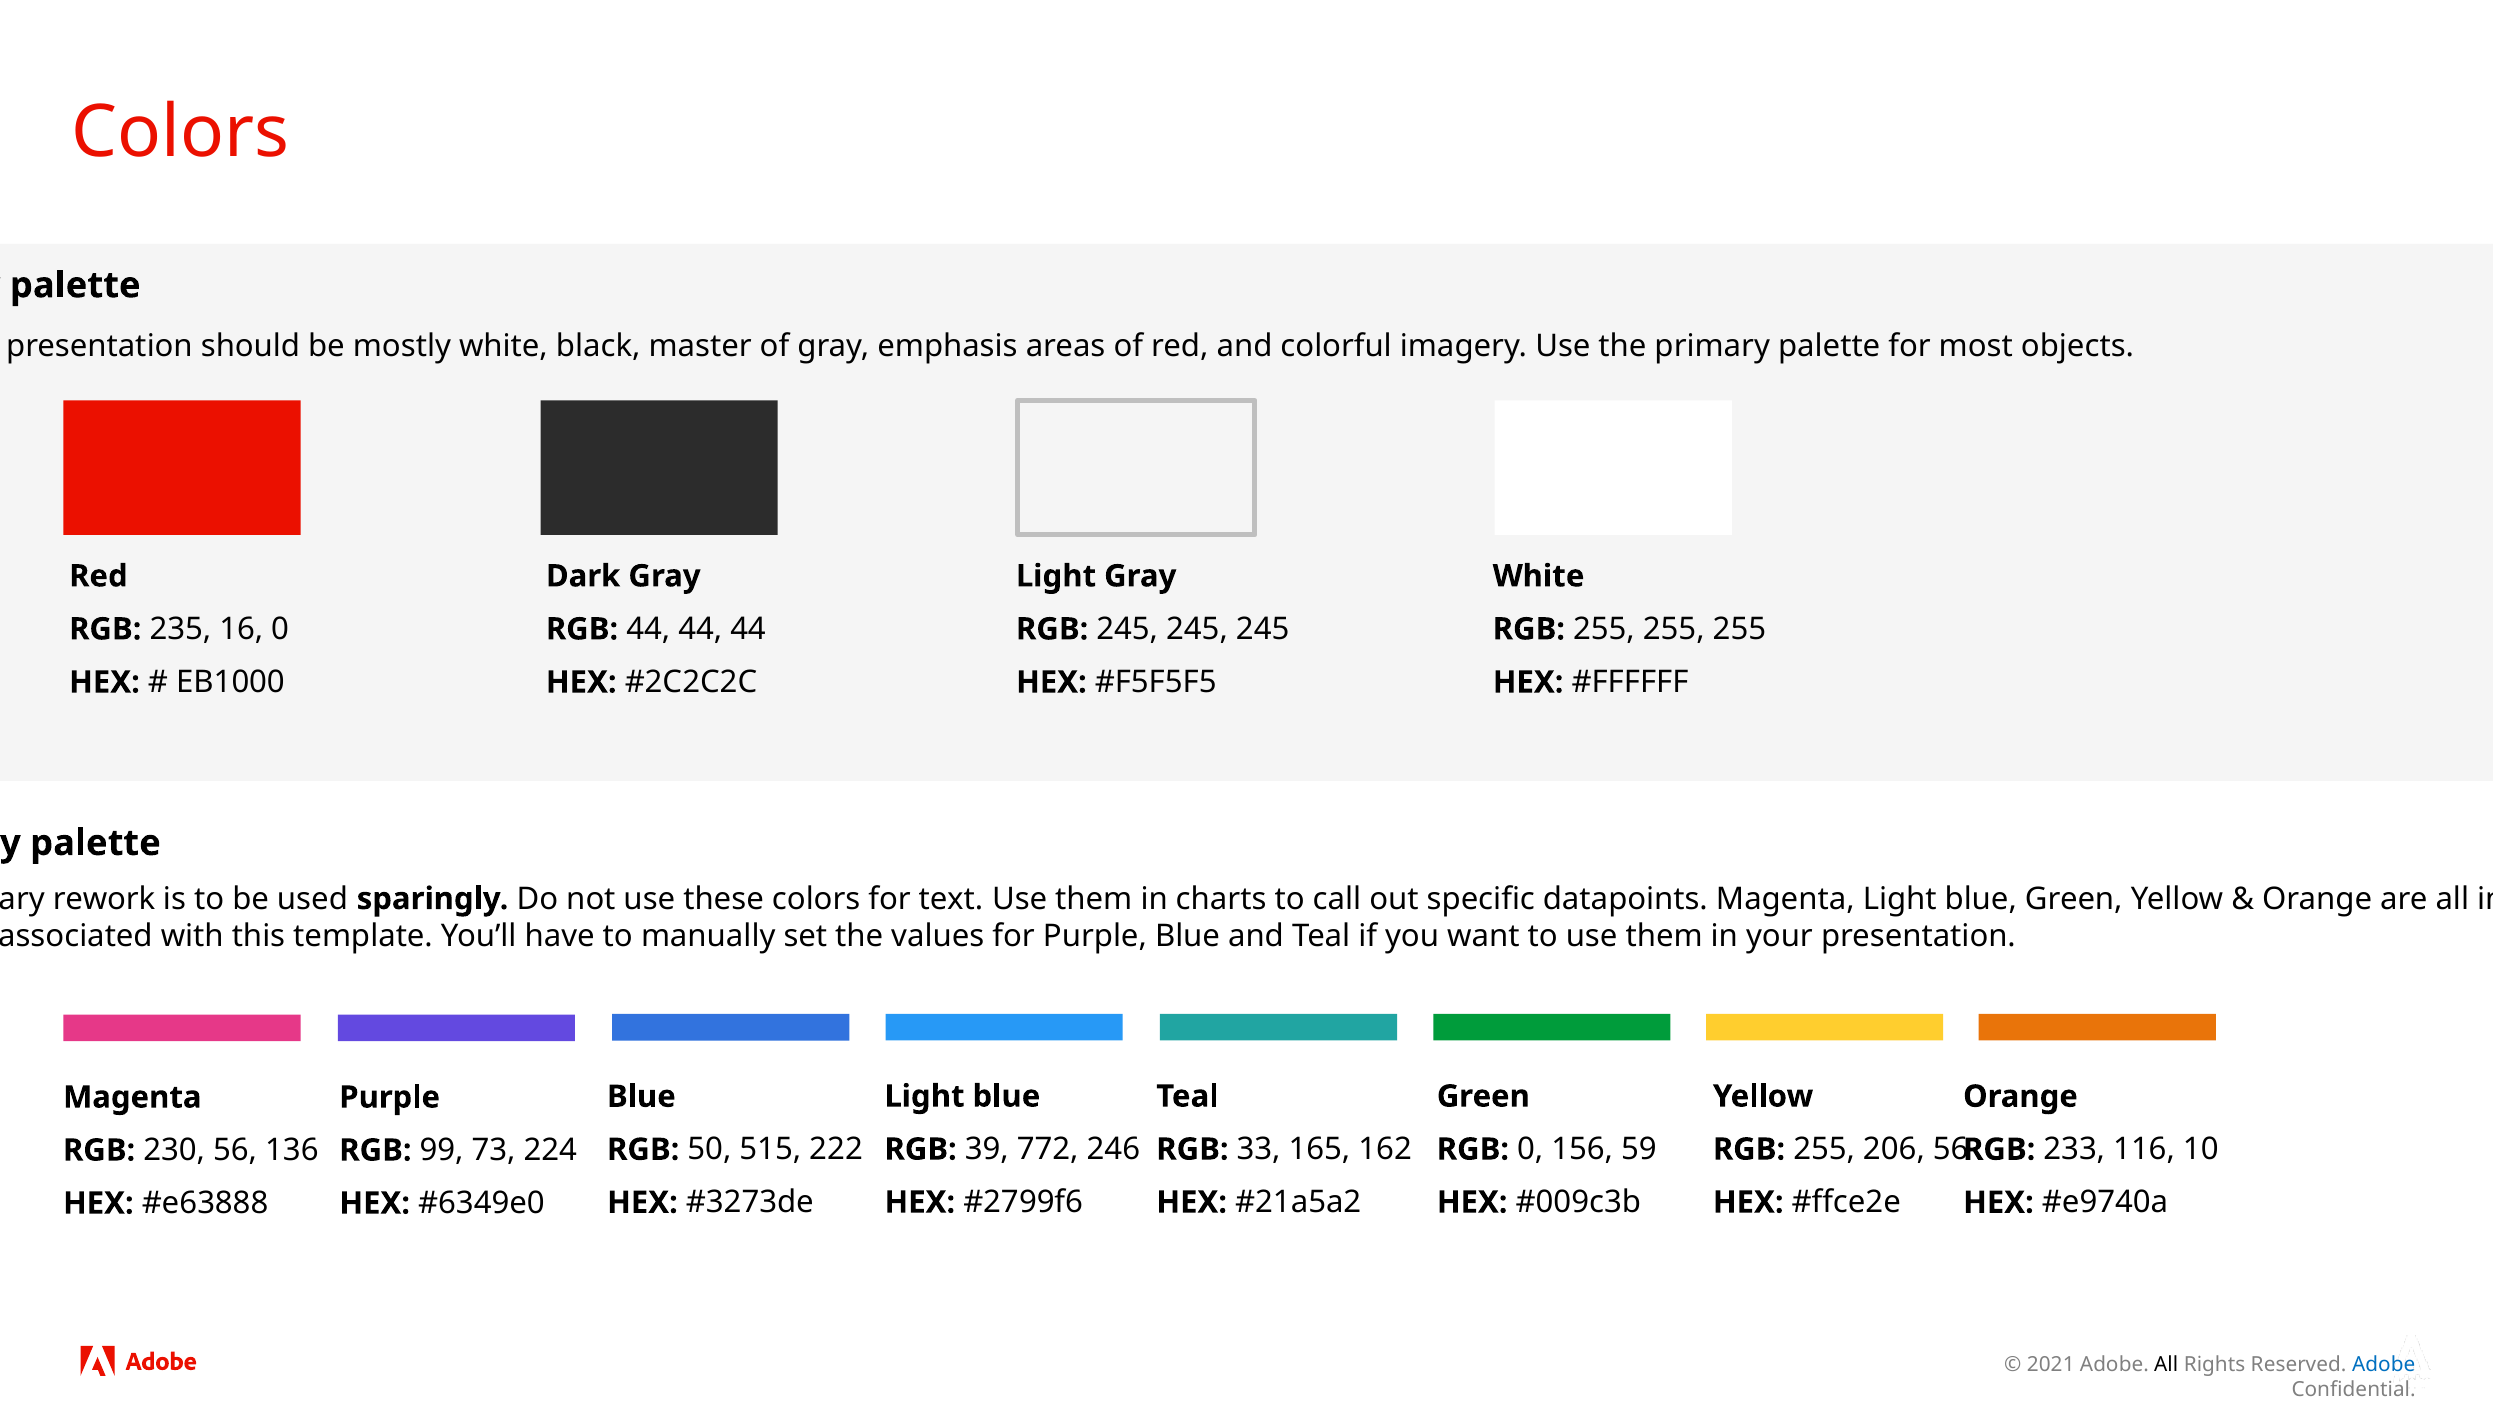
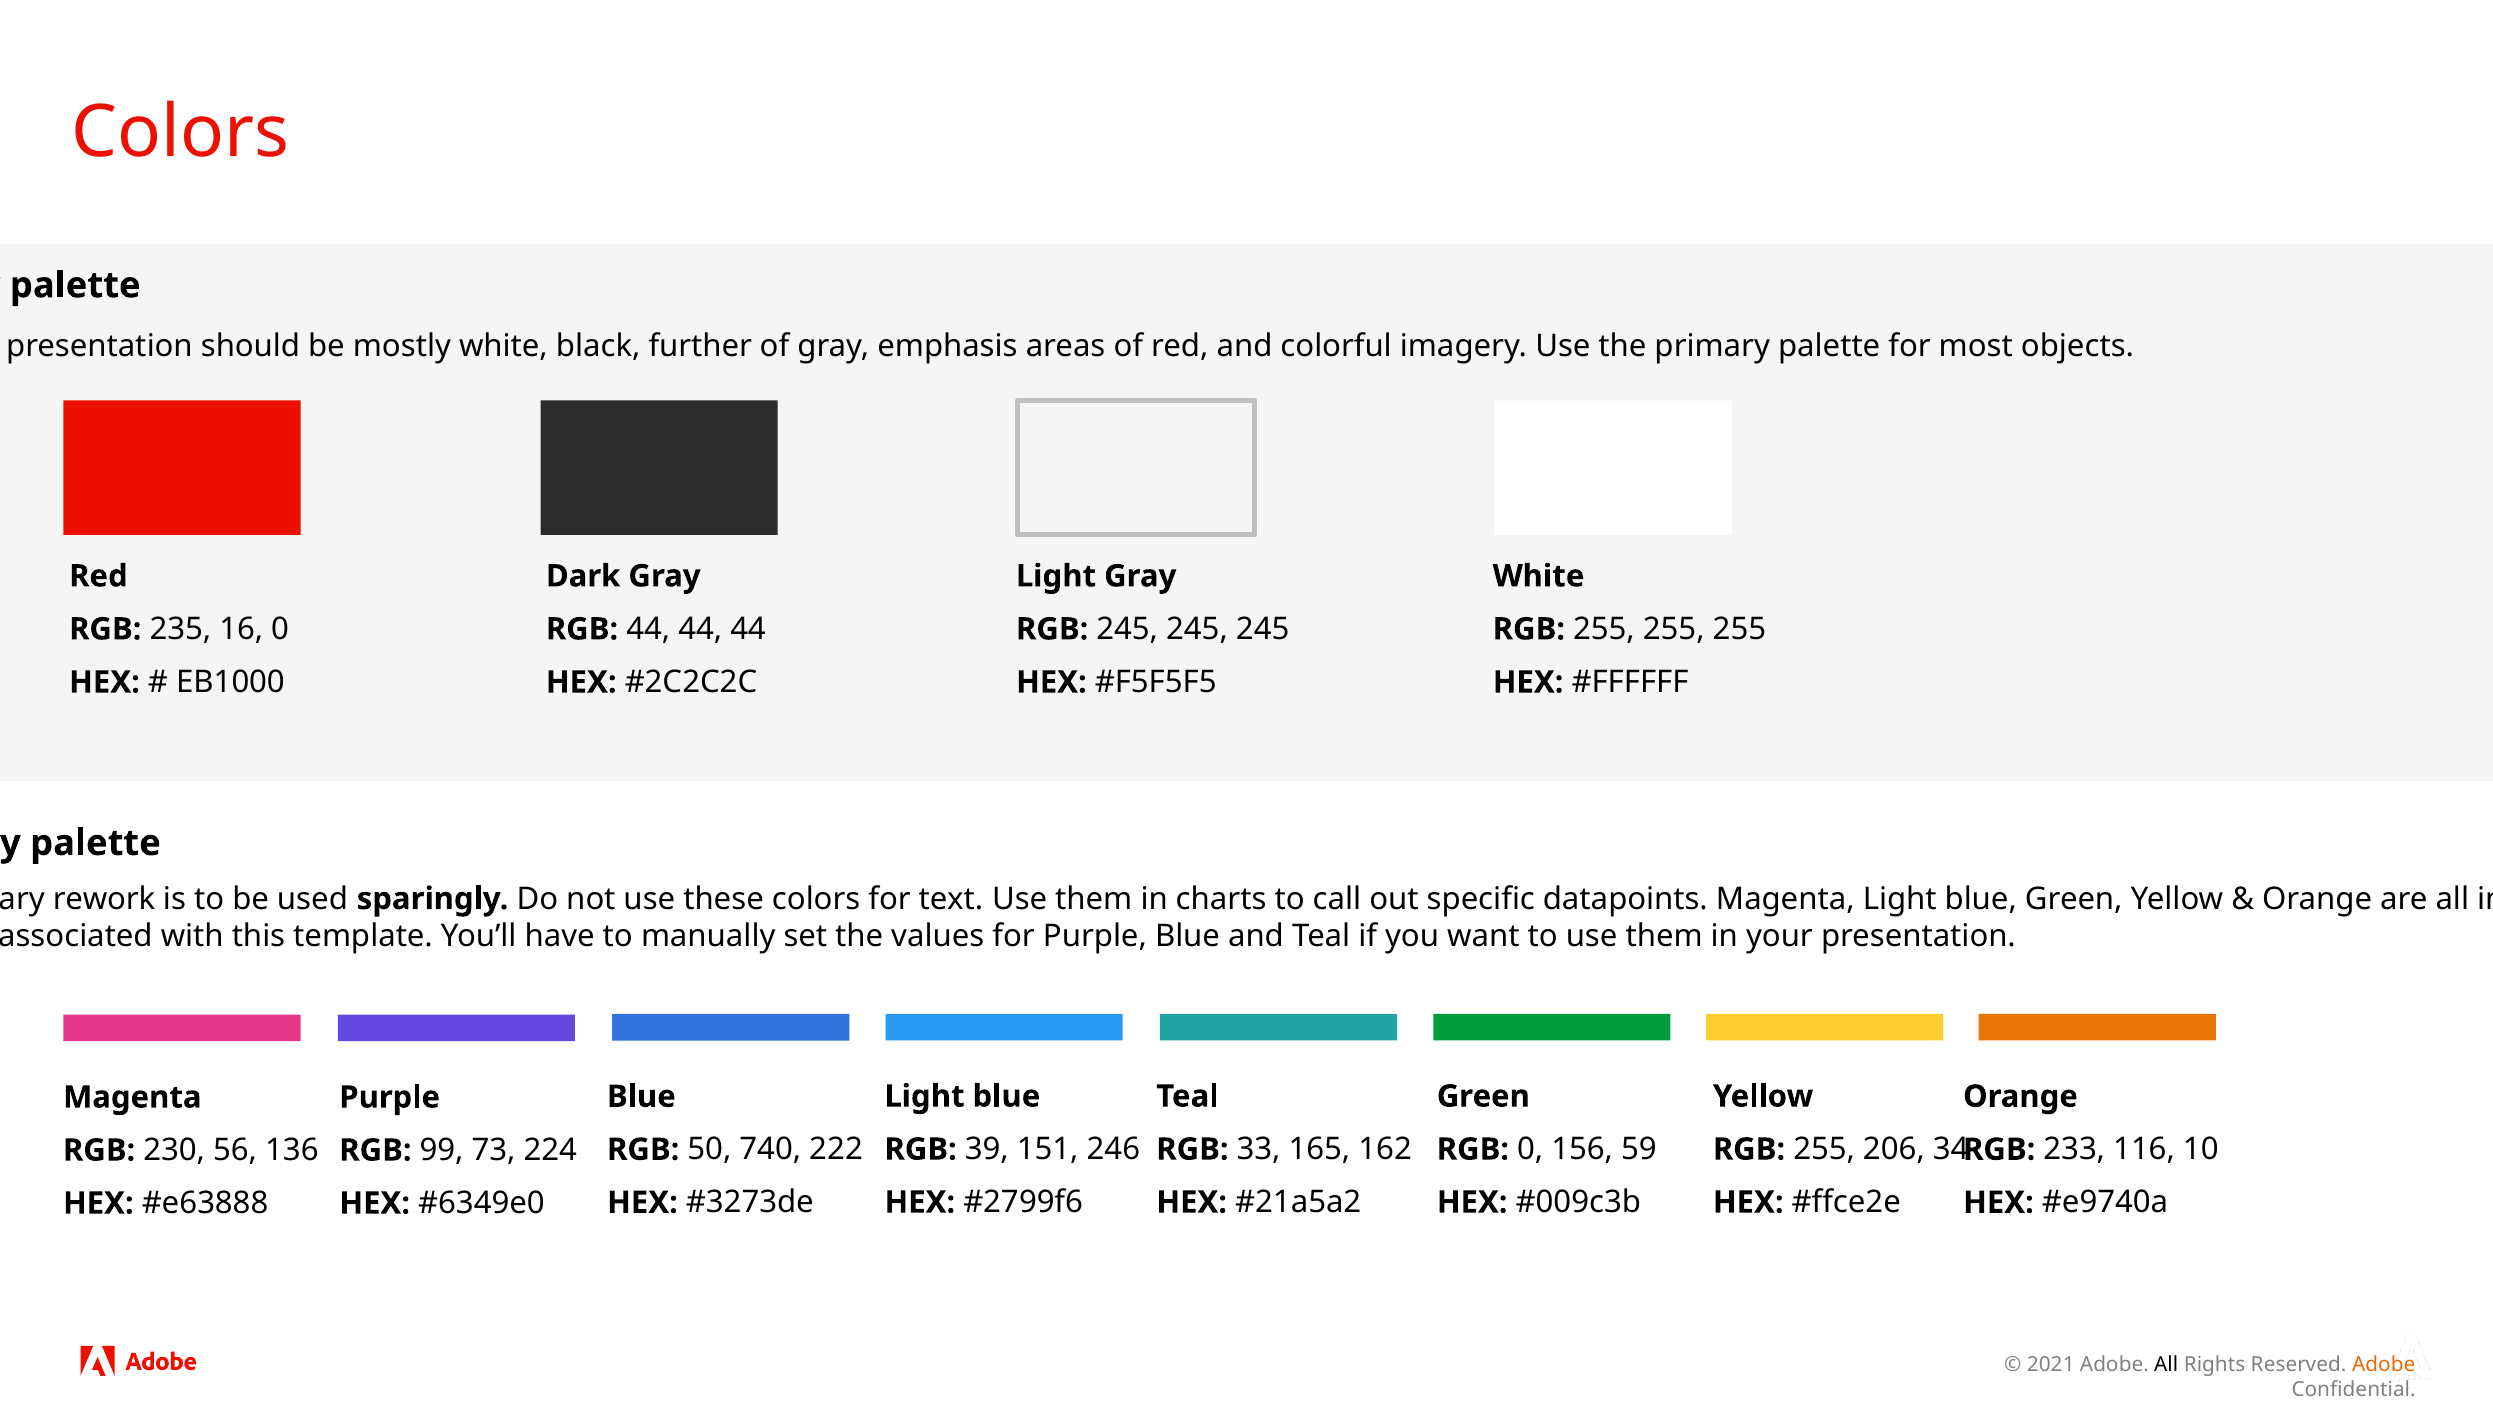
master: master -> further
772: 772 -> 151
206 56: 56 -> 34
515: 515 -> 740
Adobe at (2384, 1365) colour: blue -> orange
